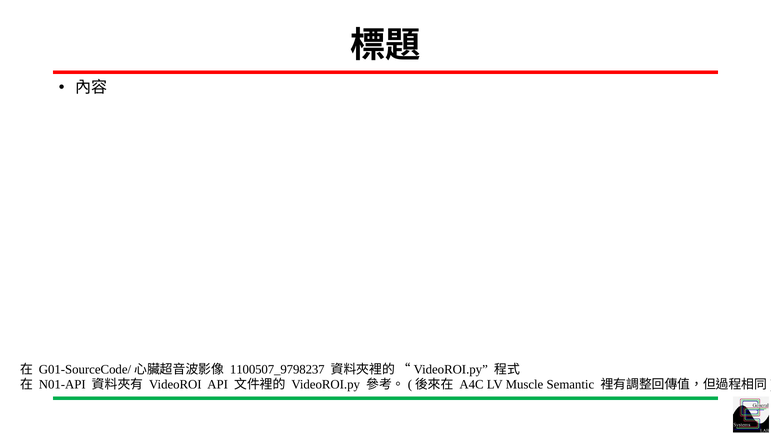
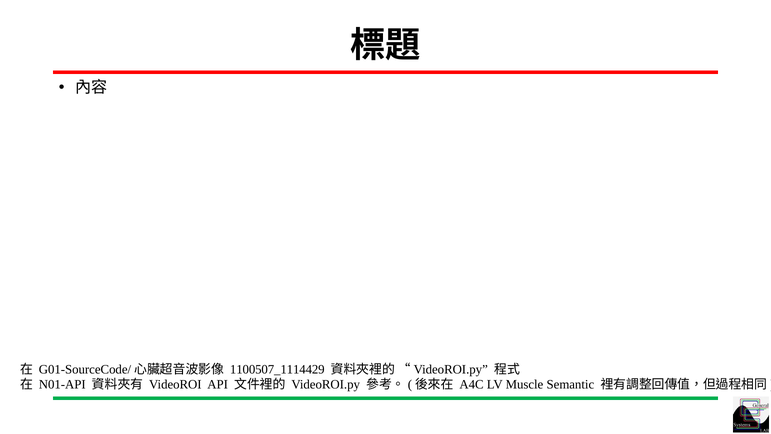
1100507_9798237: 1100507_9798237 -> 1100507_1114429
